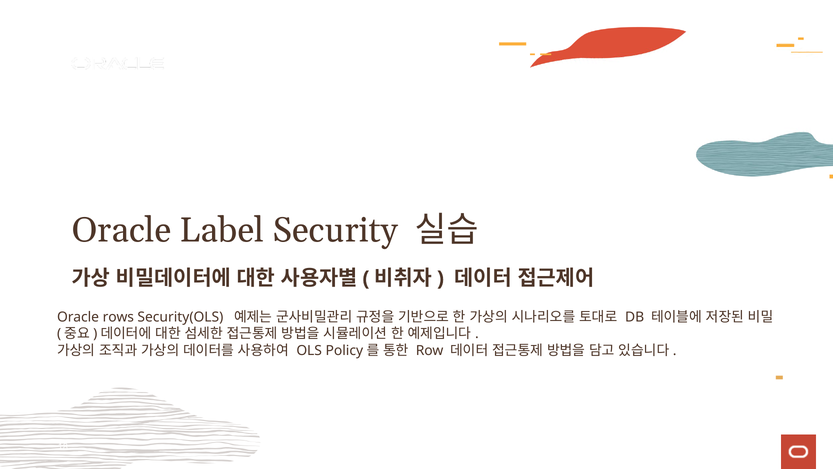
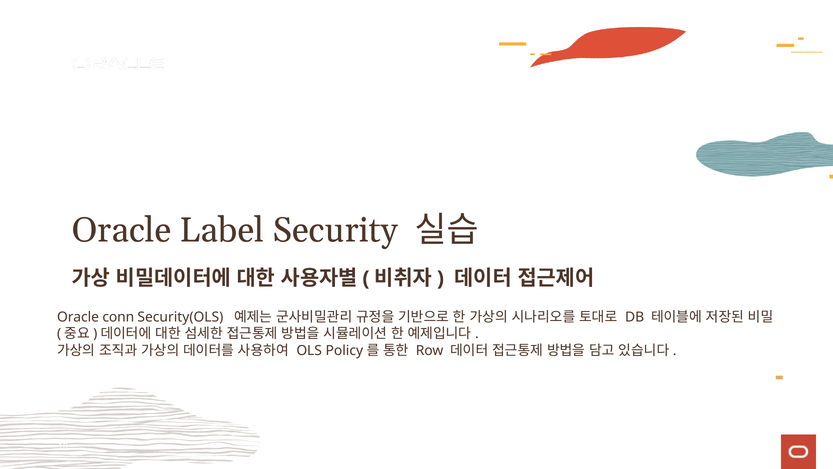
rows: rows -> conn
